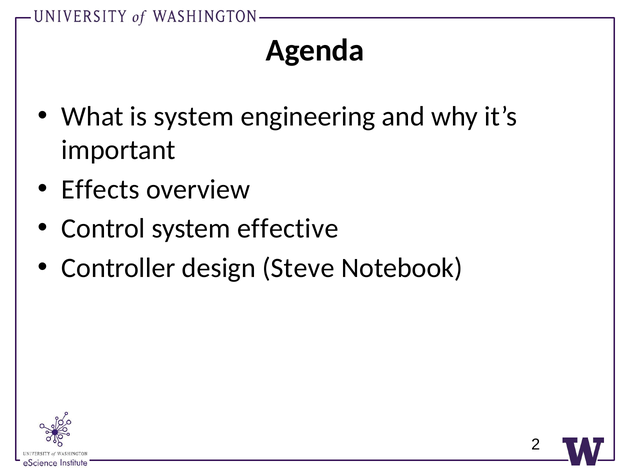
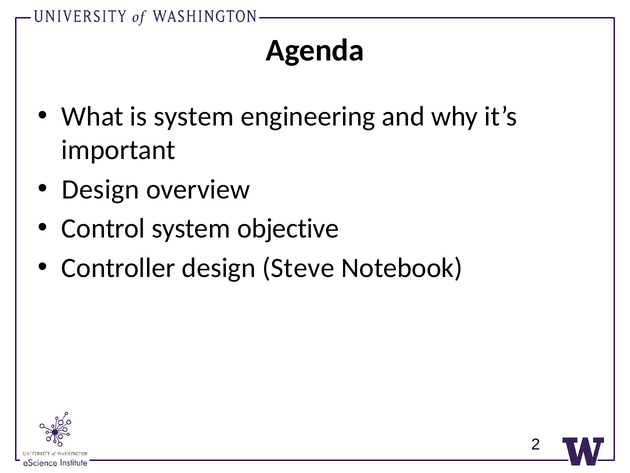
Effects at (101, 189): Effects -> Design
effective: effective -> objective
